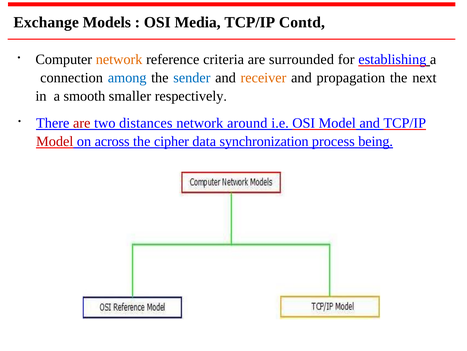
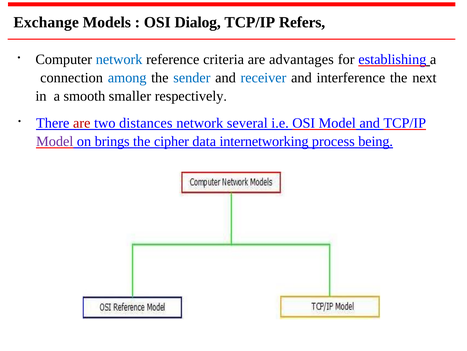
Media: Media -> Dialog
Contd: Contd -> Refers
network at (119, 59) colour: orange -> blue
surrounded: surrounded -> advantages
receiver colour: orange -> blue
propagation: propagation -> interference
around: around -> several
Model at (55, 141) colour: red -> purple
across: across -> brings
synchronization: synchronization -> internetworking
